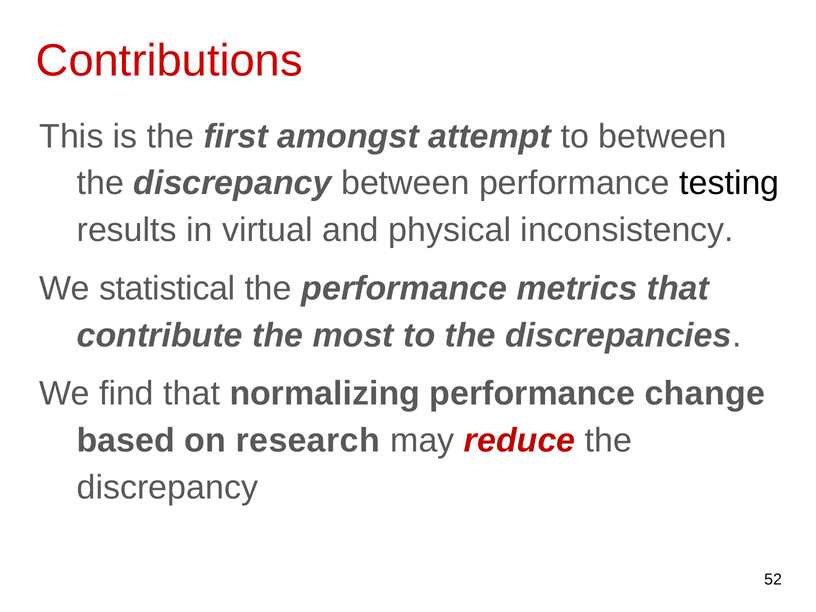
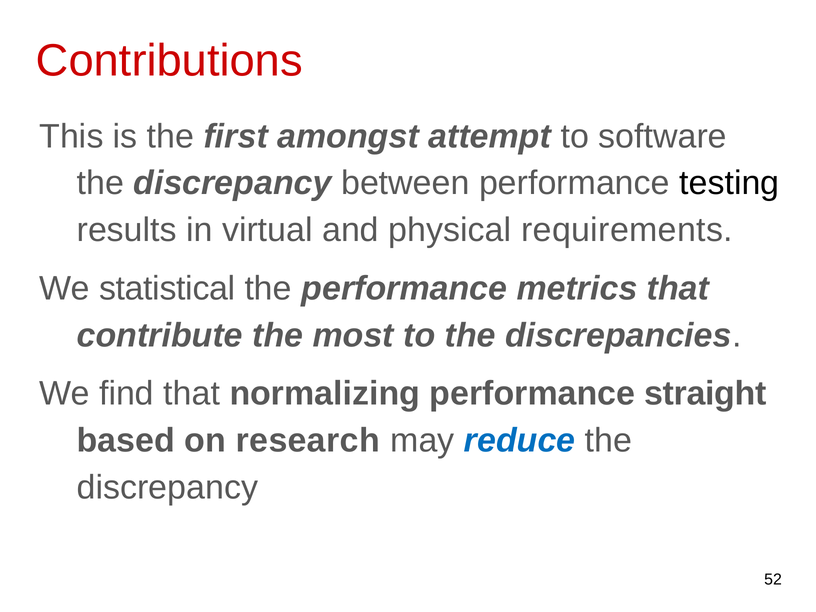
to between: between -> software
inconsistency: inconsistency -> requirements
change: change -> straight
reduce colour: red -> blue
